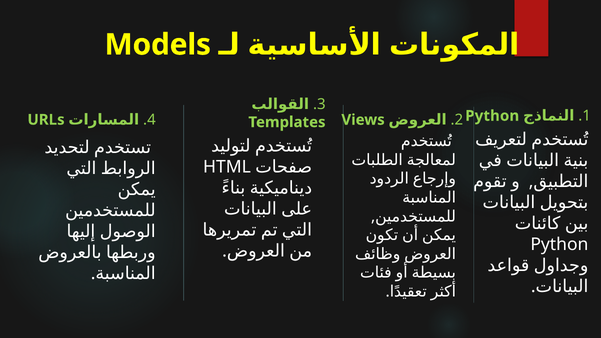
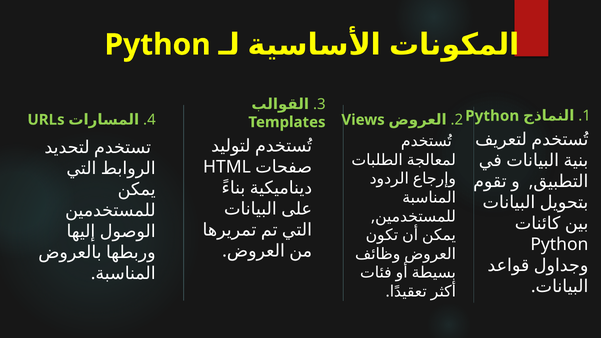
Models at (158, 45): Models -> Python
